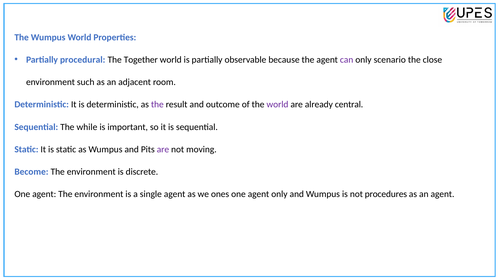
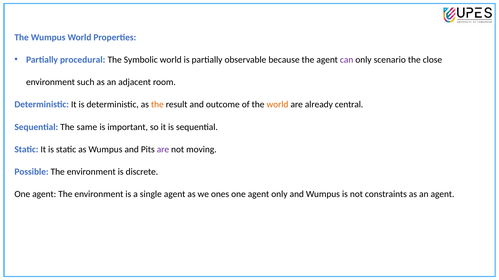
Together: Together -> Symbolic
the at (157, 105) colour: purple -> orange
world at (277, 105) colour: purple -> orange
while: while -> same
Become: Become -> Possible
procedures: procedures -> constraints
